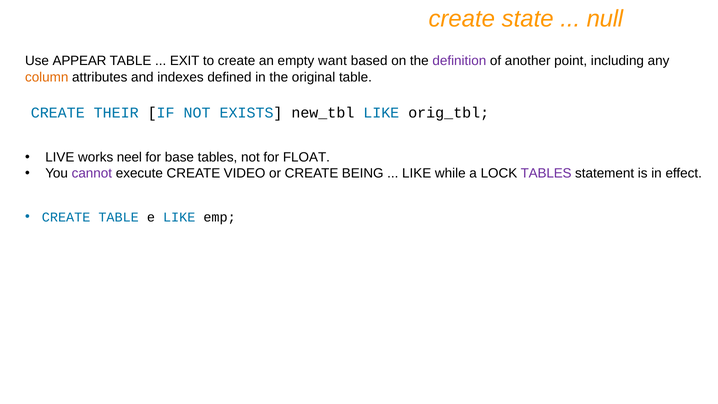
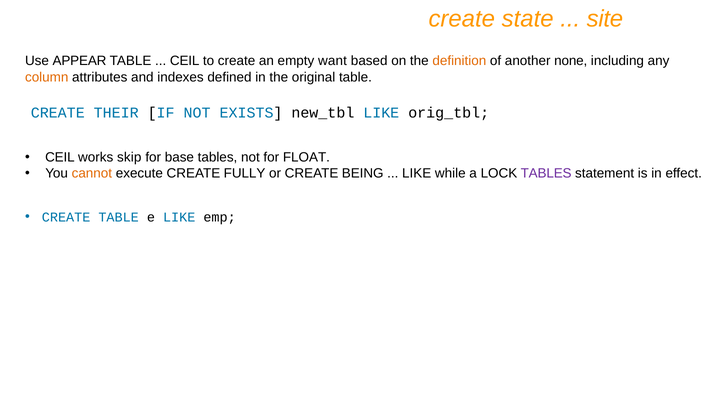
null: null -> site
EXIT at (185, 61): EXIT -> CEIL
definition colour: purple -> orange
point: point -> none
LIVE at (60, 157): LIVE -> CEIL
neel: neel -> skip
cannot colour: purple -> orange
VIDEO: VIDEO -> FULLY
